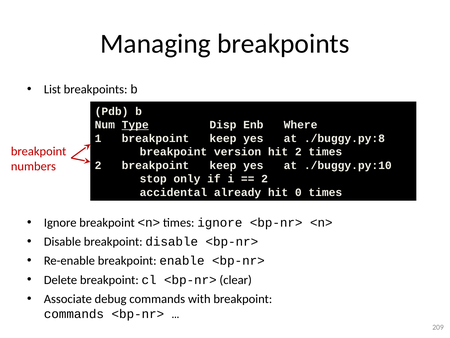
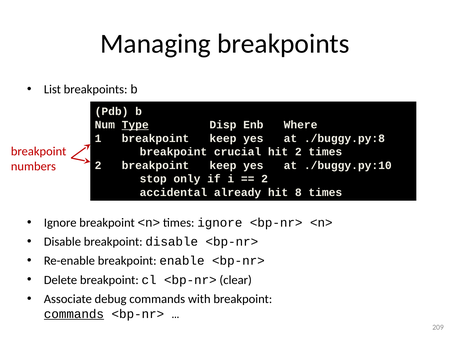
version: version -> crucial
0: 0 -> 8
commands at (74, 313) underline: none -> present
